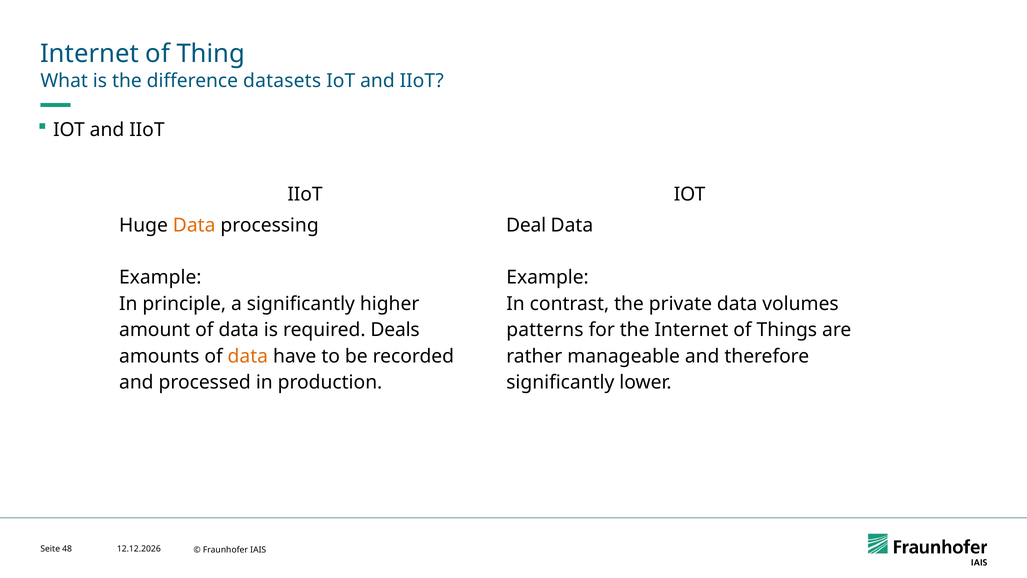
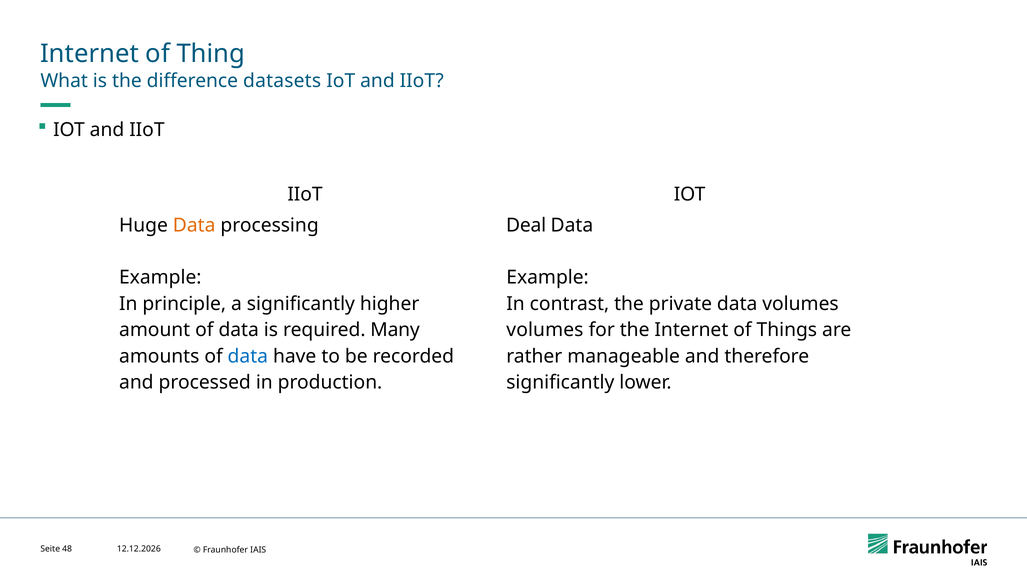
Deals: Deals -> Many
patterns at (545, 330): patterns -> volumes
data at (248, 356) colour: orange -> blue
